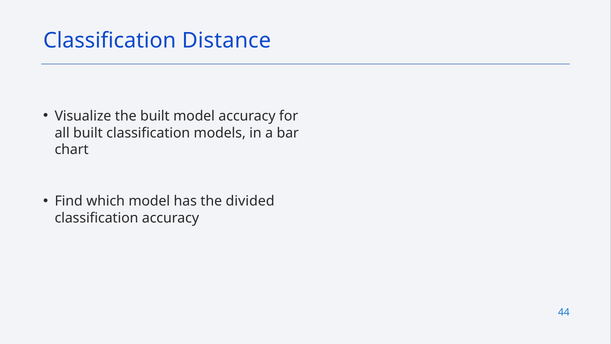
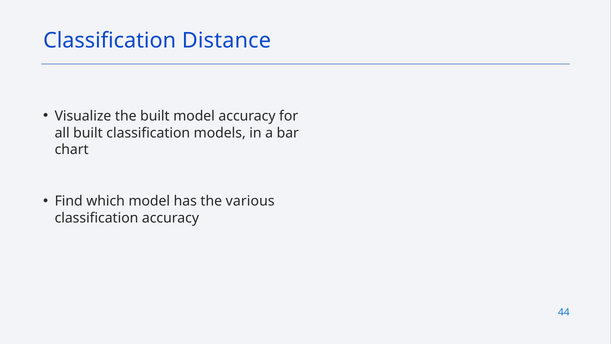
divided: divided -> various
